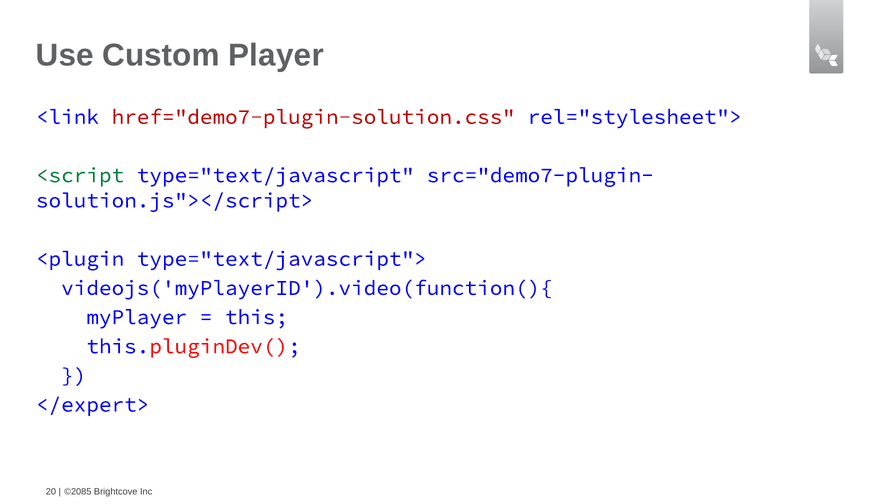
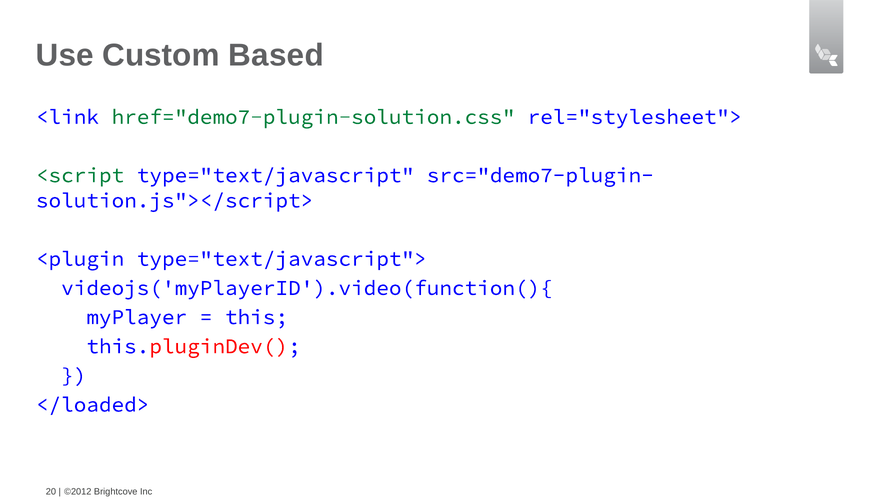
Player: Player -> Based
href="demo7-plugin-solution.css colour: red -> green
</expert>: </expert> -> </loaded>
©2085: ©2085 -> ©2012
